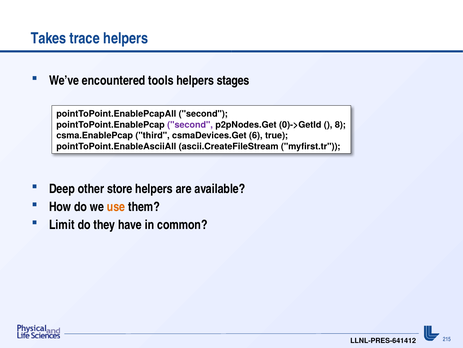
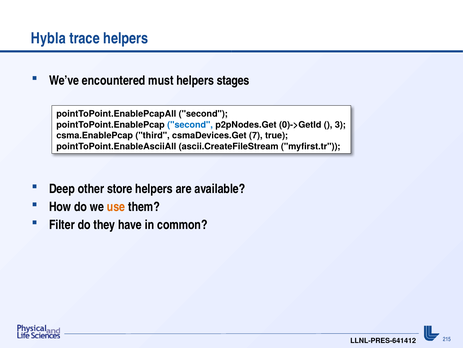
Takes: Takes -> Hybla
tools: tools -> must
second at (190, 124) colour: purple -> blue
8: 8 -> 3
6: 6 -> 7
Limit: Limit -> Filter
